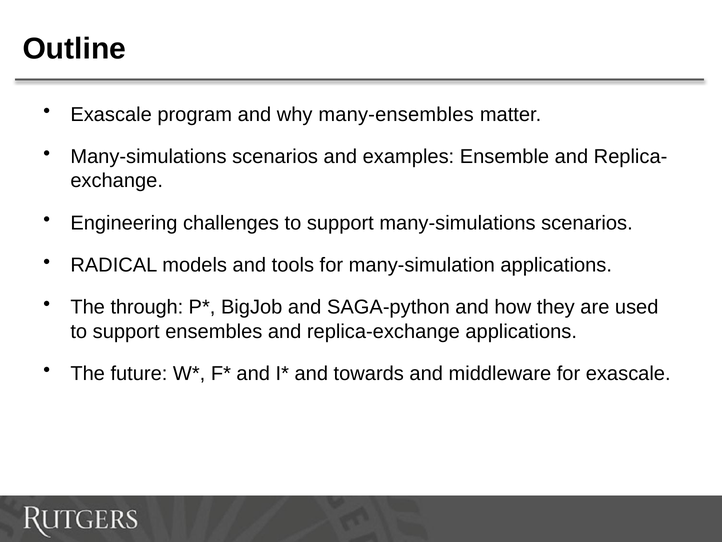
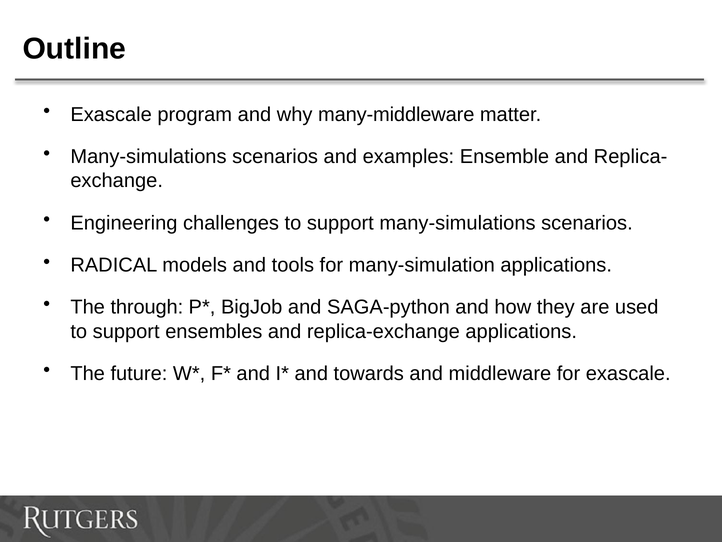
many-ensembles: many-ensembles -> many-middleware
